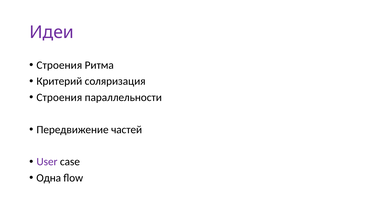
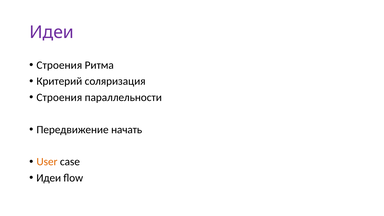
частей: частей -> начать
User colour: purple -> orange
Одна at (49, 178): Одна -> Идеи
